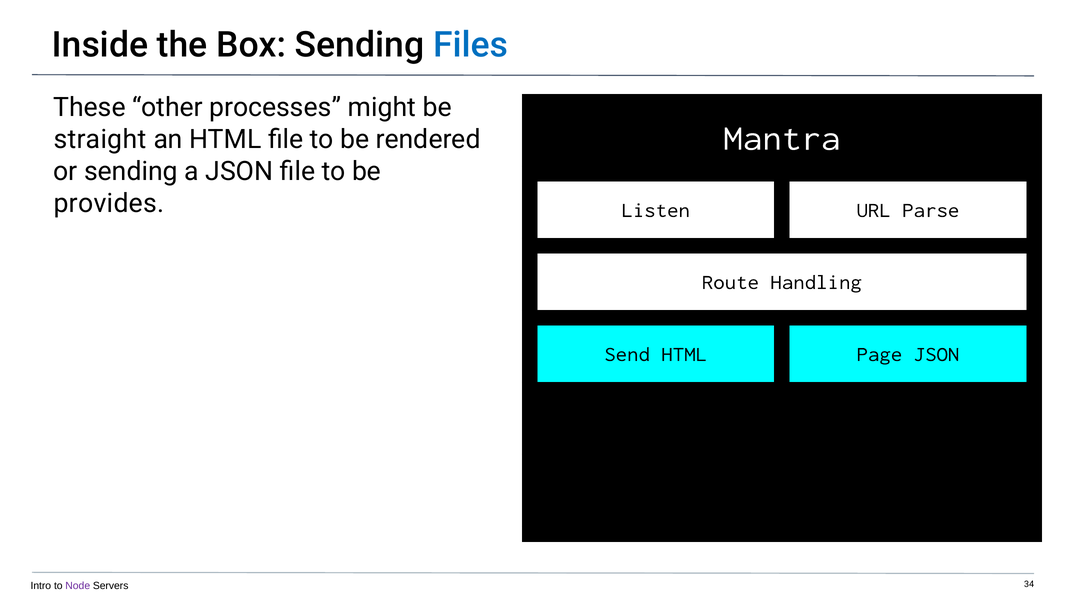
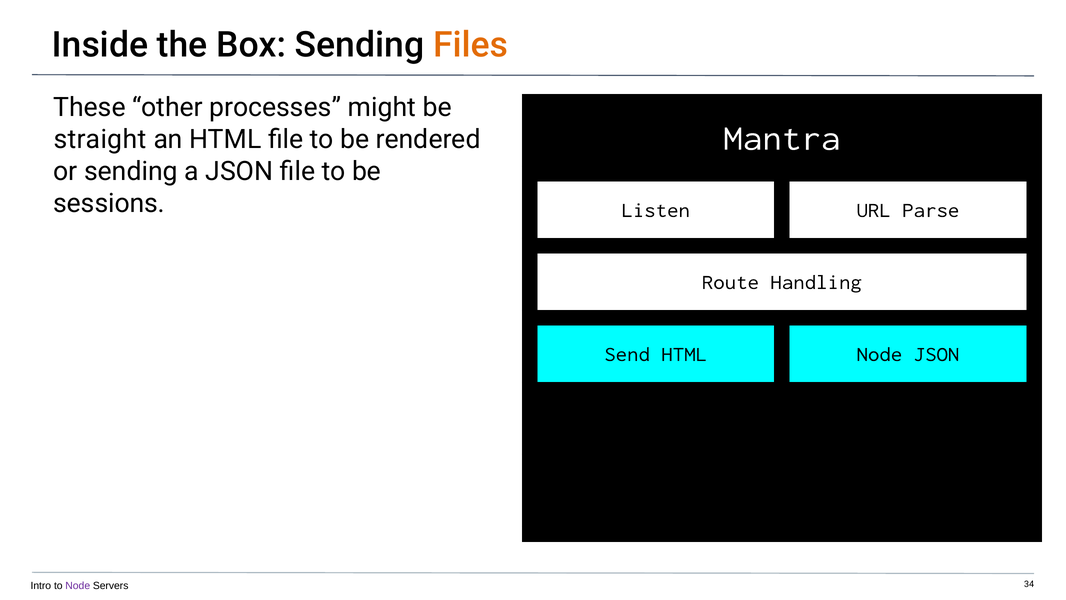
Files colour: blue -> orange
provides: provides -> sessions
HTML Page: Page -> Node
